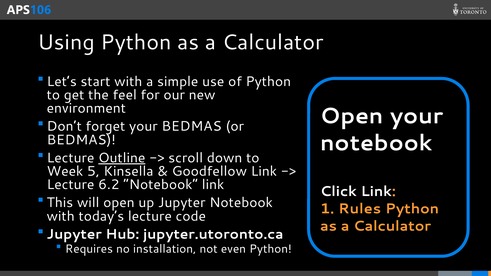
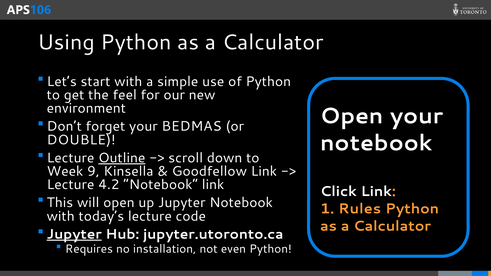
BEDMAS at (81, 140): BEDMAS -> DOUBLE
5: 5 -> 9
6.2: 6.2 -> 4.2
Jupyter at (74, 234) underline: none -> present
